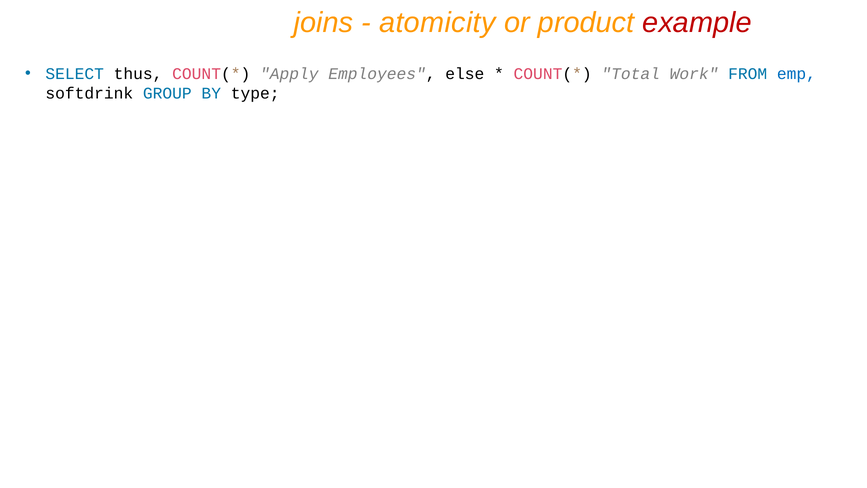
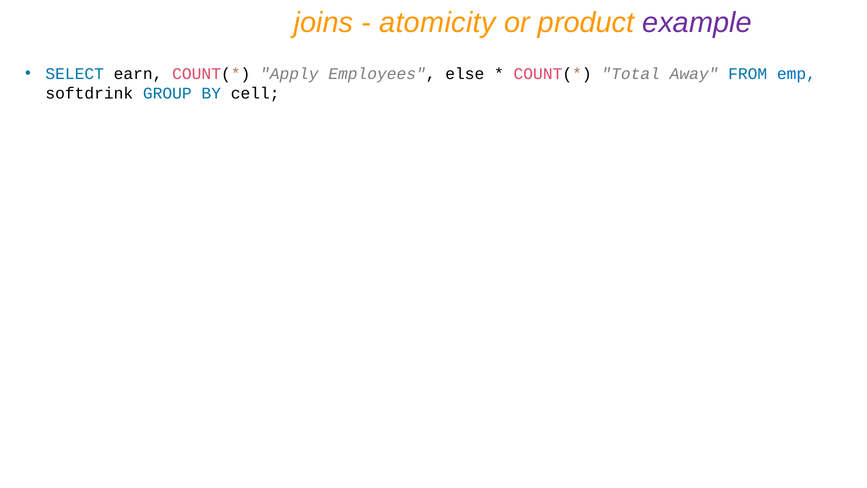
example colour: red -> purple
thus: thus -> earn
Work: Work -> Away
type: type -> cell
